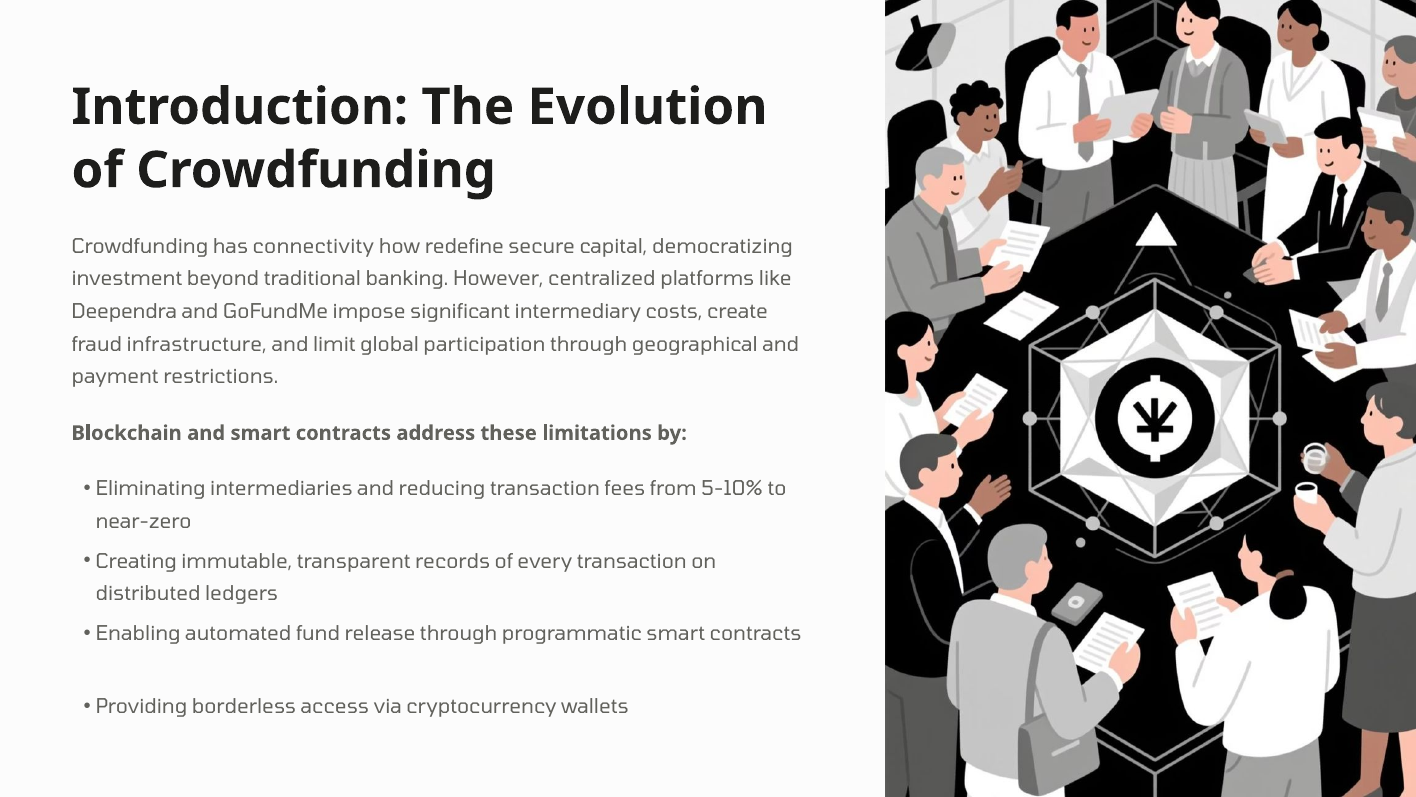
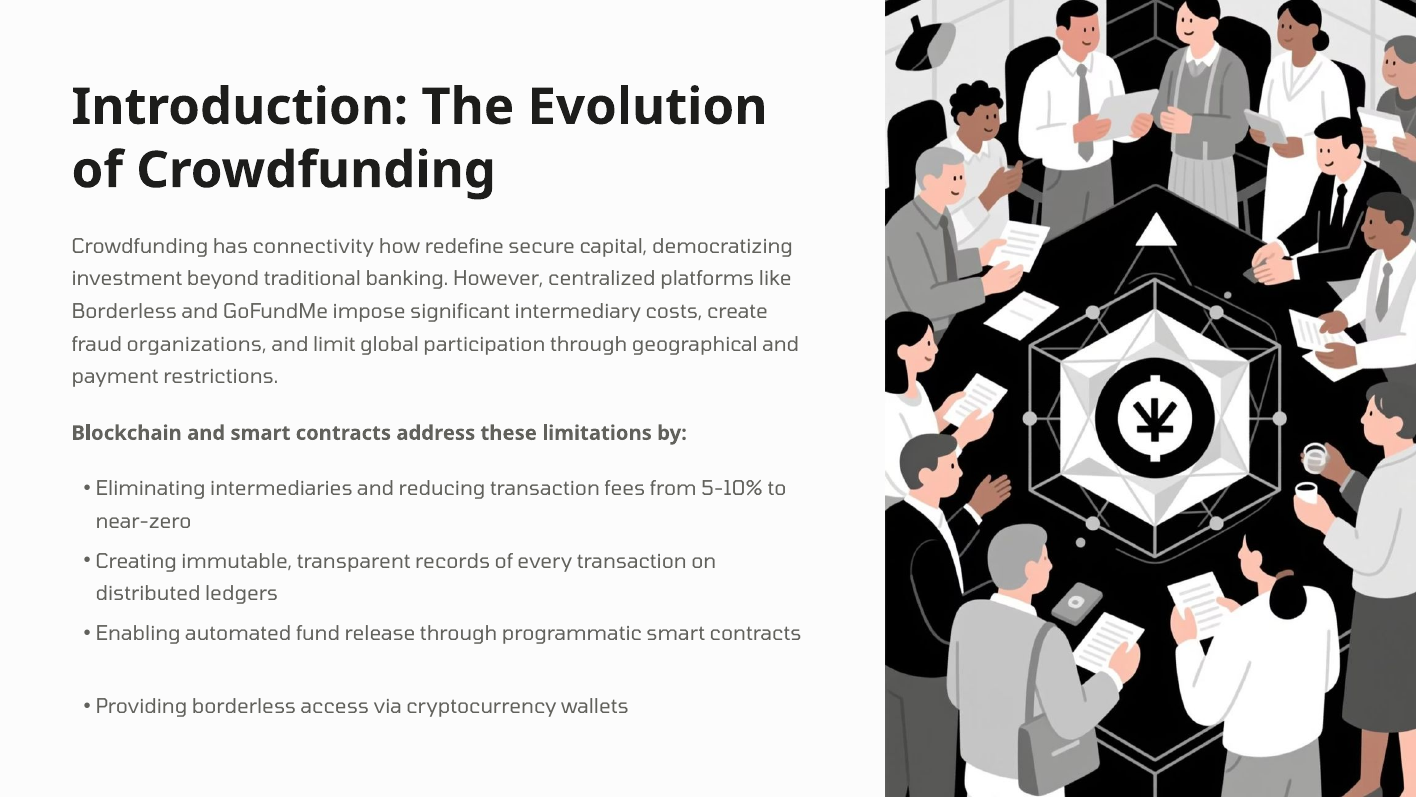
Deependra at (124, 312): Deependra -> Borderless
infrastructure: infrastructure -> organizations
